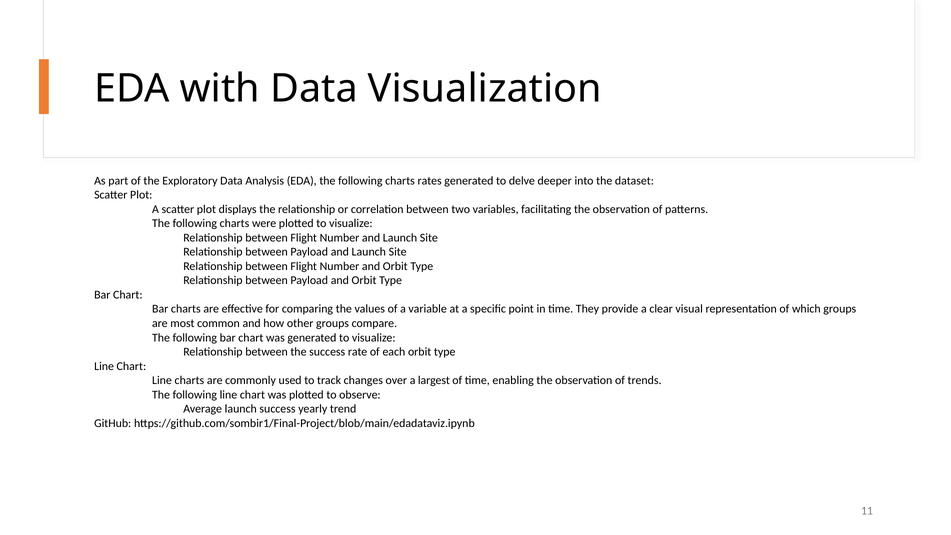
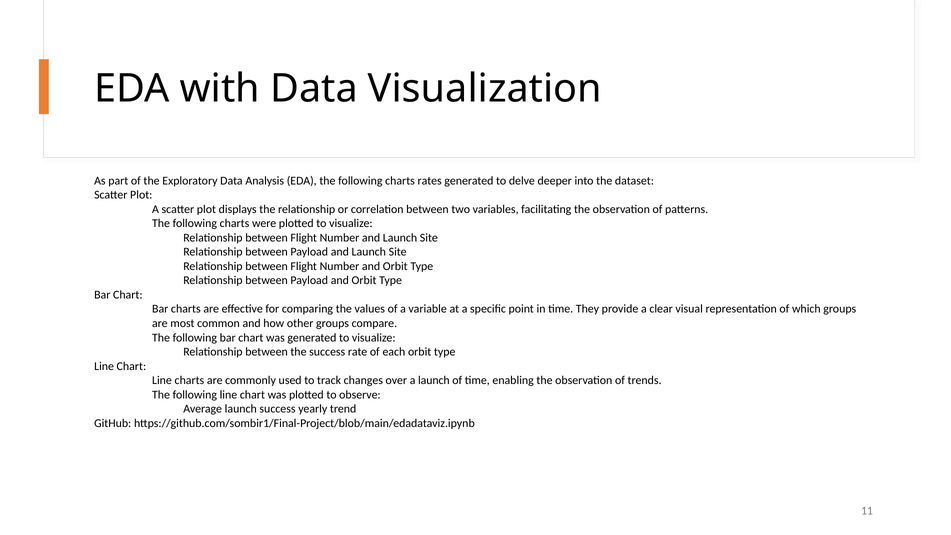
a largest: largest -> launch
